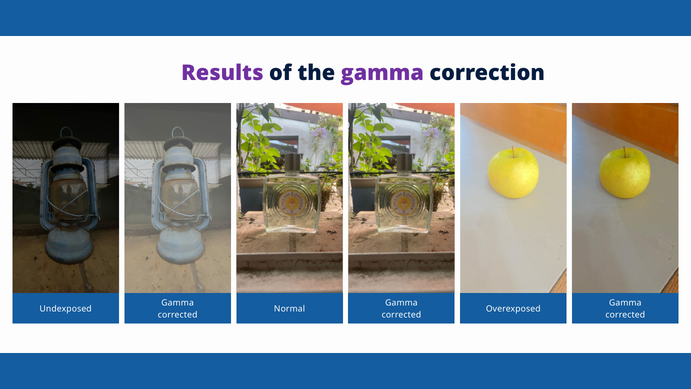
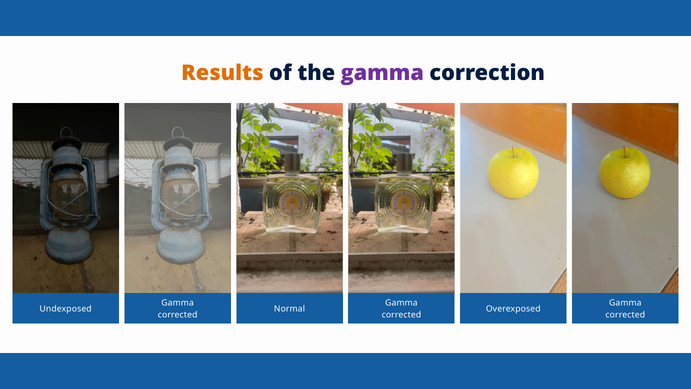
Results colour: purple -> orange
